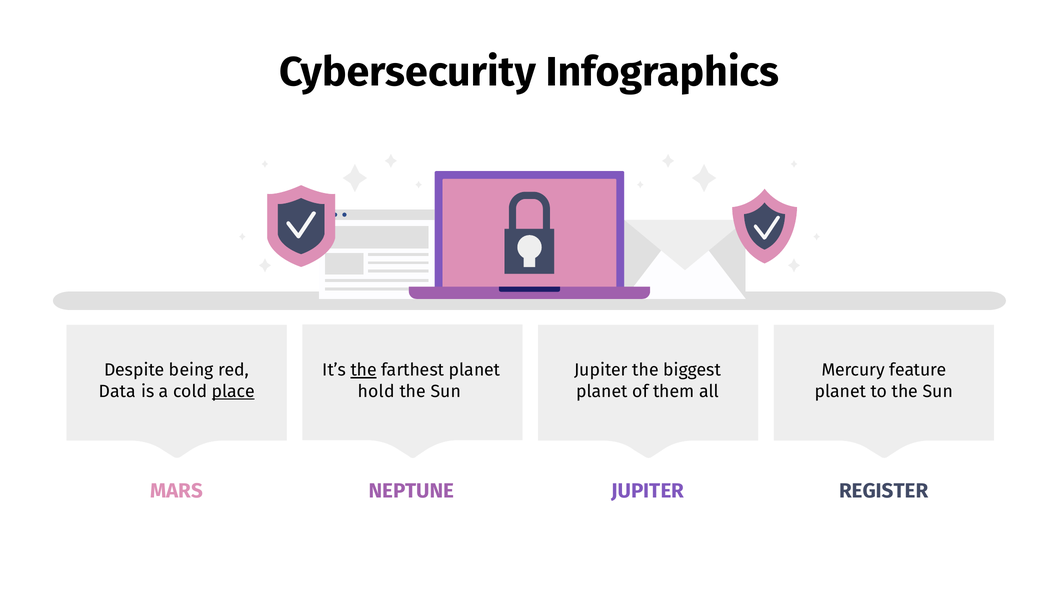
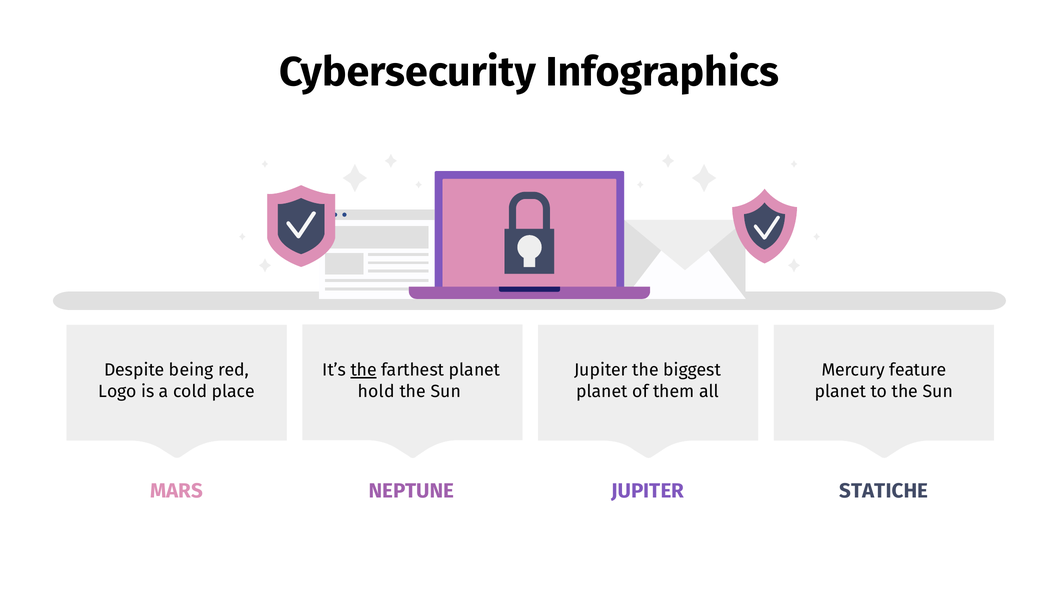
Data: Data -> Logo
place underline: present -> none
REGISTER: REGISTER -> STATICHE
